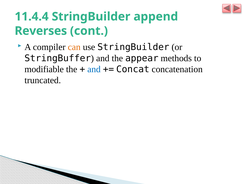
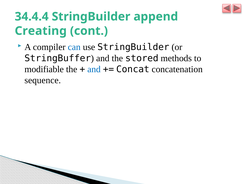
11.4.4: 11.4.4 -> 34.4.4
Reverses: Reverses -> Creating
can colour: orange -> blue
appear: appear -> stored
truncated: truncated -> sequence
